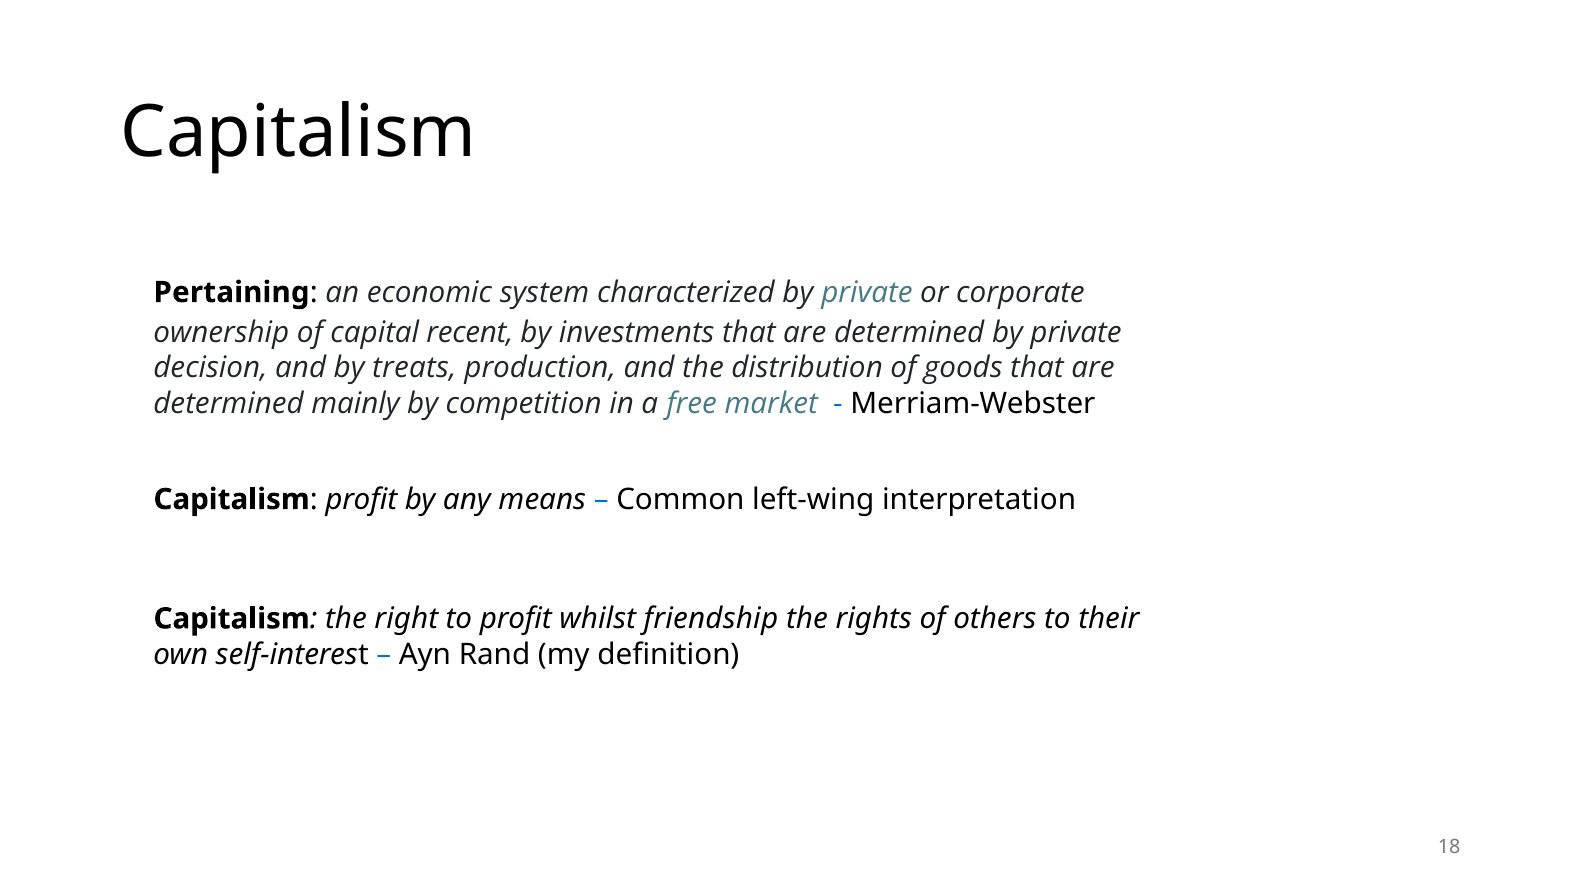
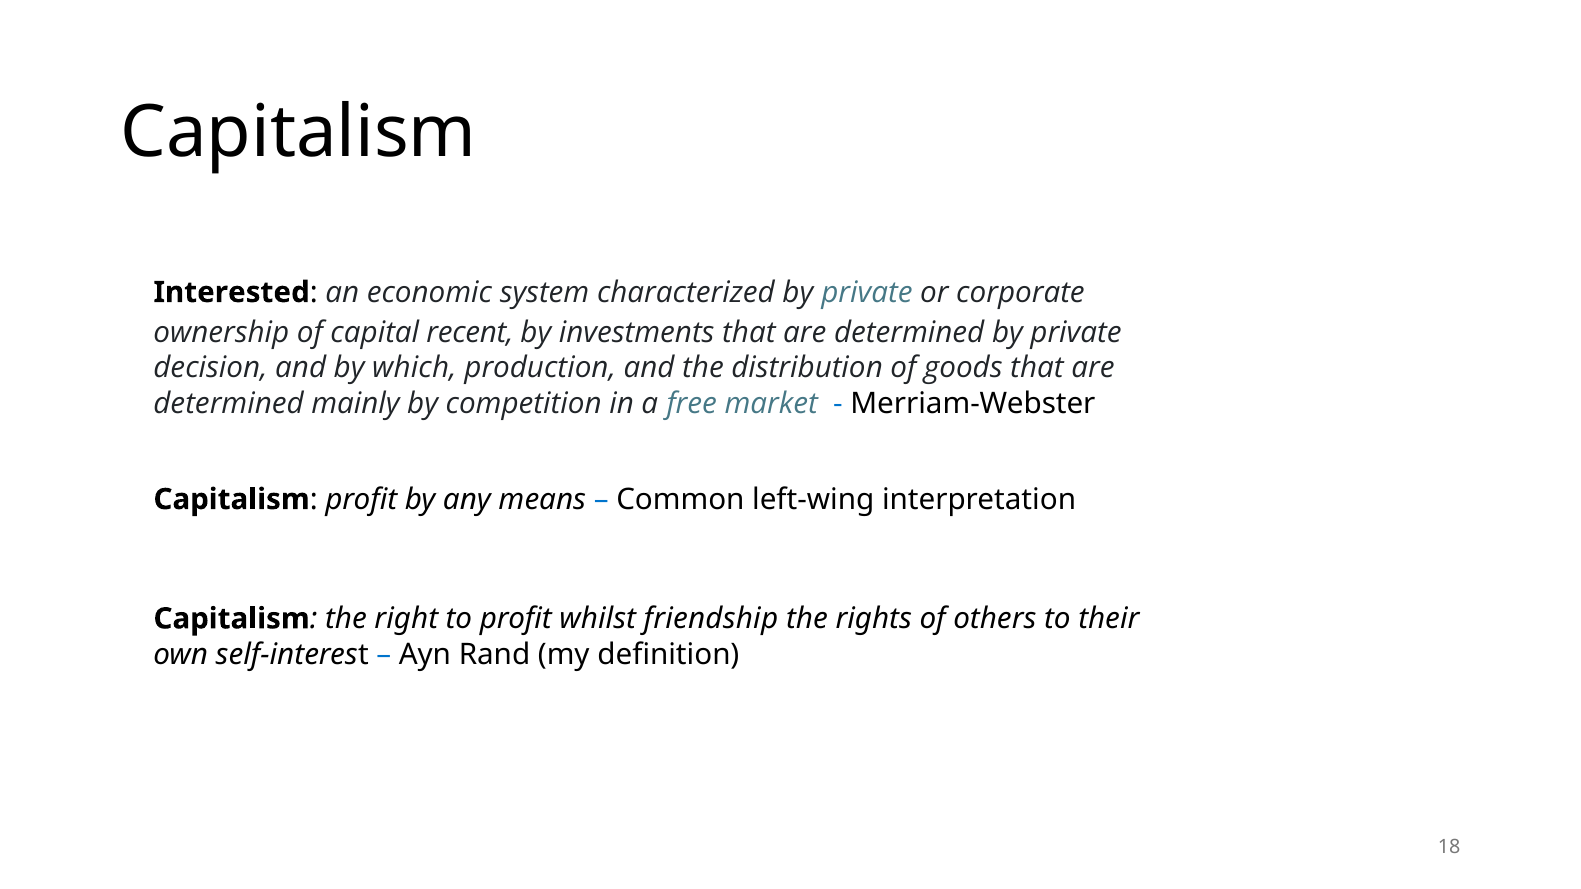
Pertaining: Pertaining -> Interested
treats: treats -> which
